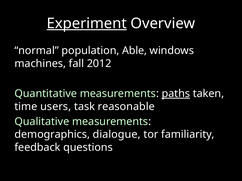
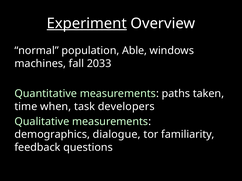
2012: 2012 -> 2033
paths underline: present -> none
users: users -> when
reasonable: reasonable -> developers
